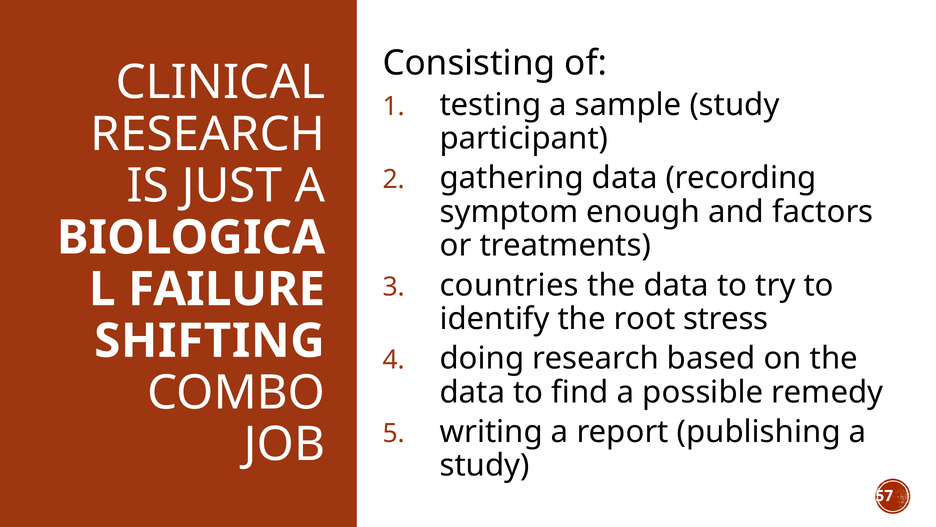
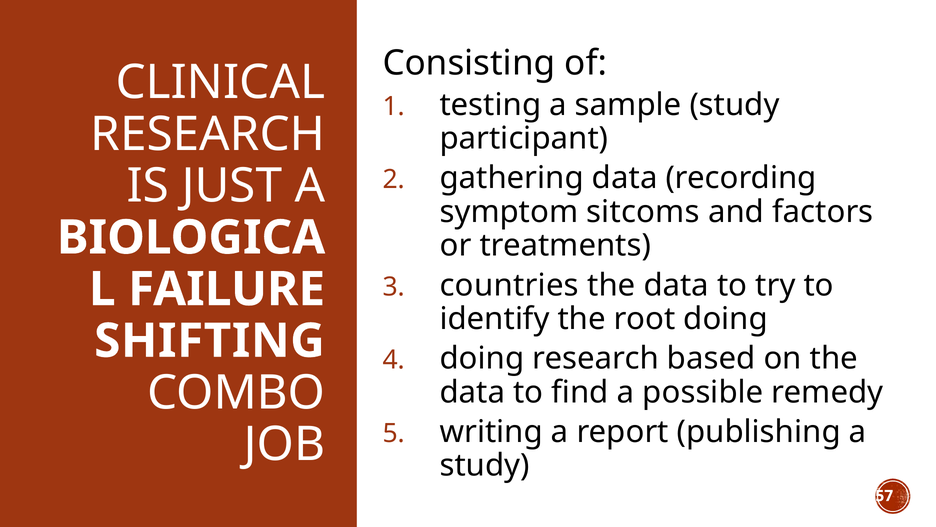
enough: enough -> sitcoms
root stress: stress -> doing
